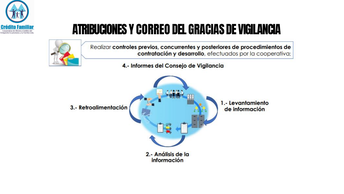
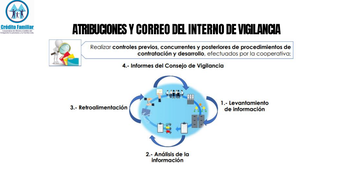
GRACIAS: GRACIAS -> INTERNO
